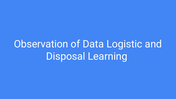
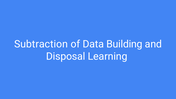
Observation: Observation -> Subtraction
Logistic: Logistic -> Building
